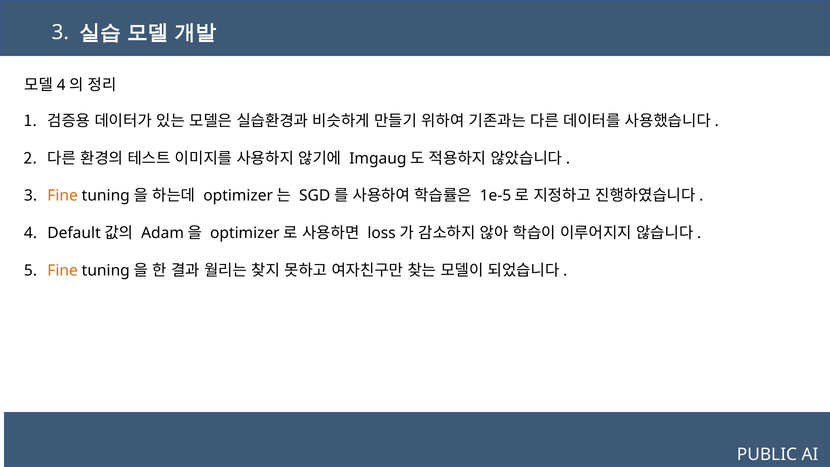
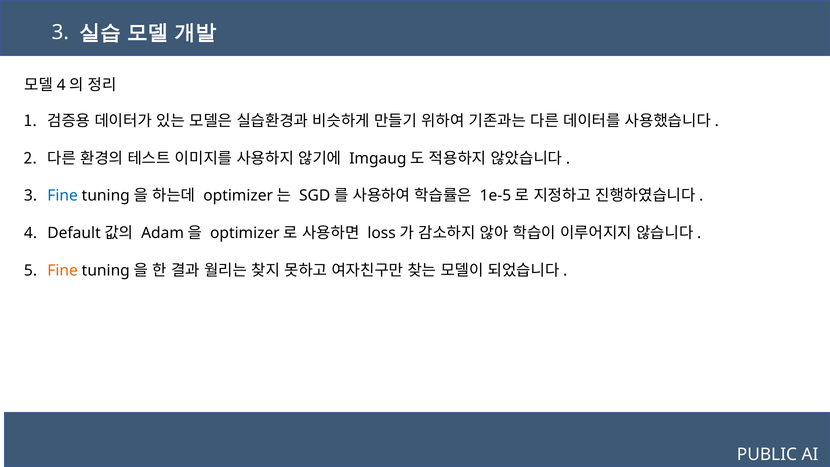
Fine at (63, 196) colour: orange -> blue
